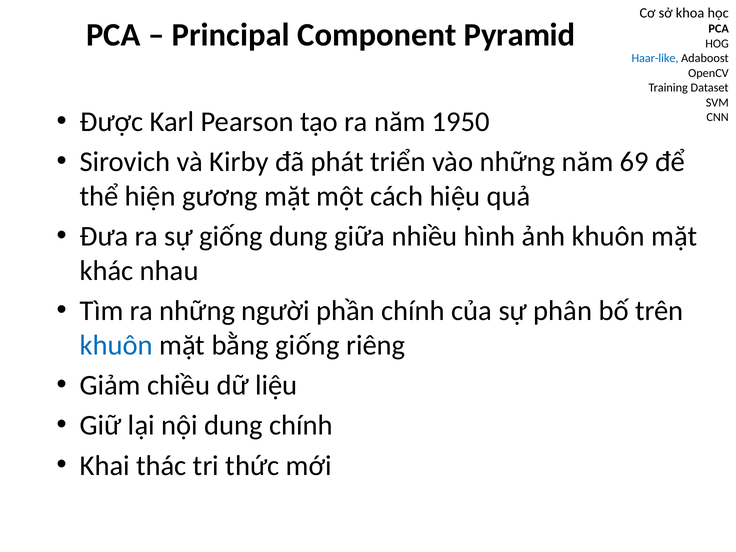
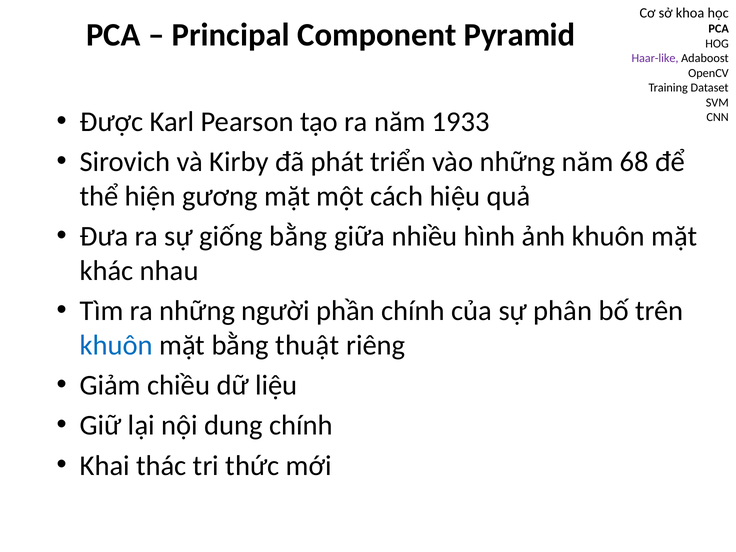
Haar-like colour: blue -> purple
1950: 1950 -> 1933
69: 69 -> 68
giống dung: dung -> bằng
bằng giống: giống -> thuật
